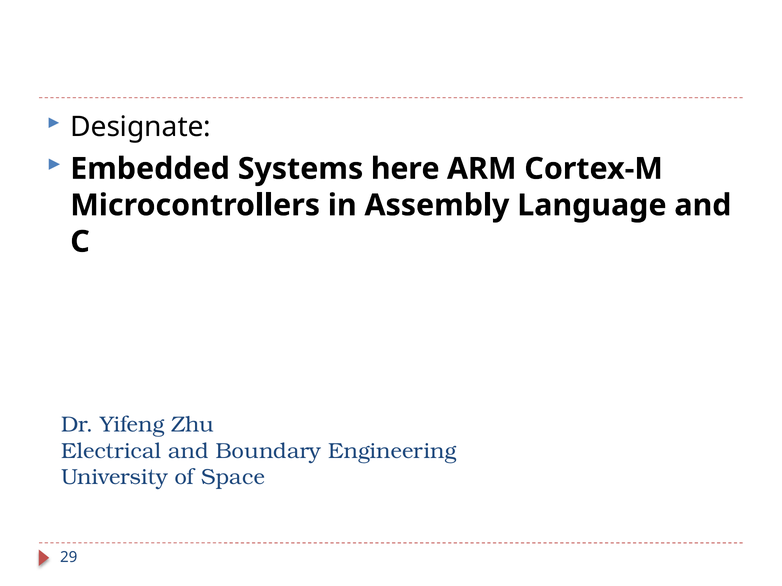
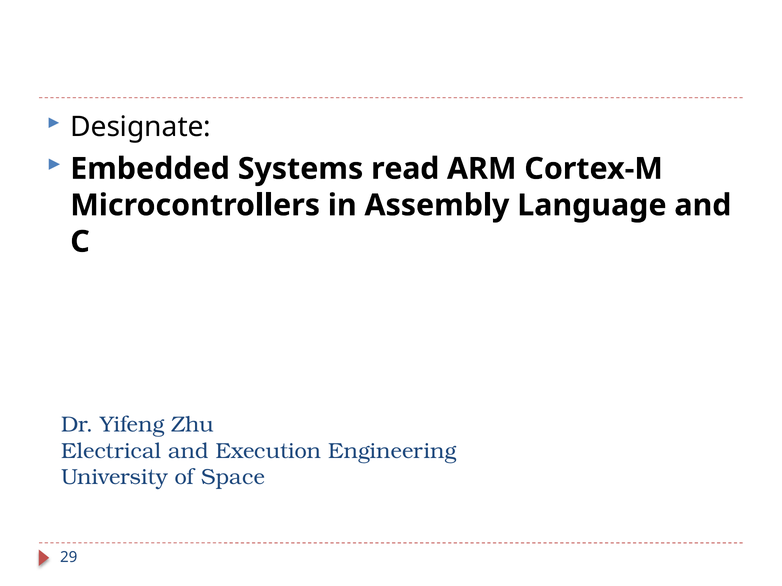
here: here -> read
Boundary: Boundary -> Execution
